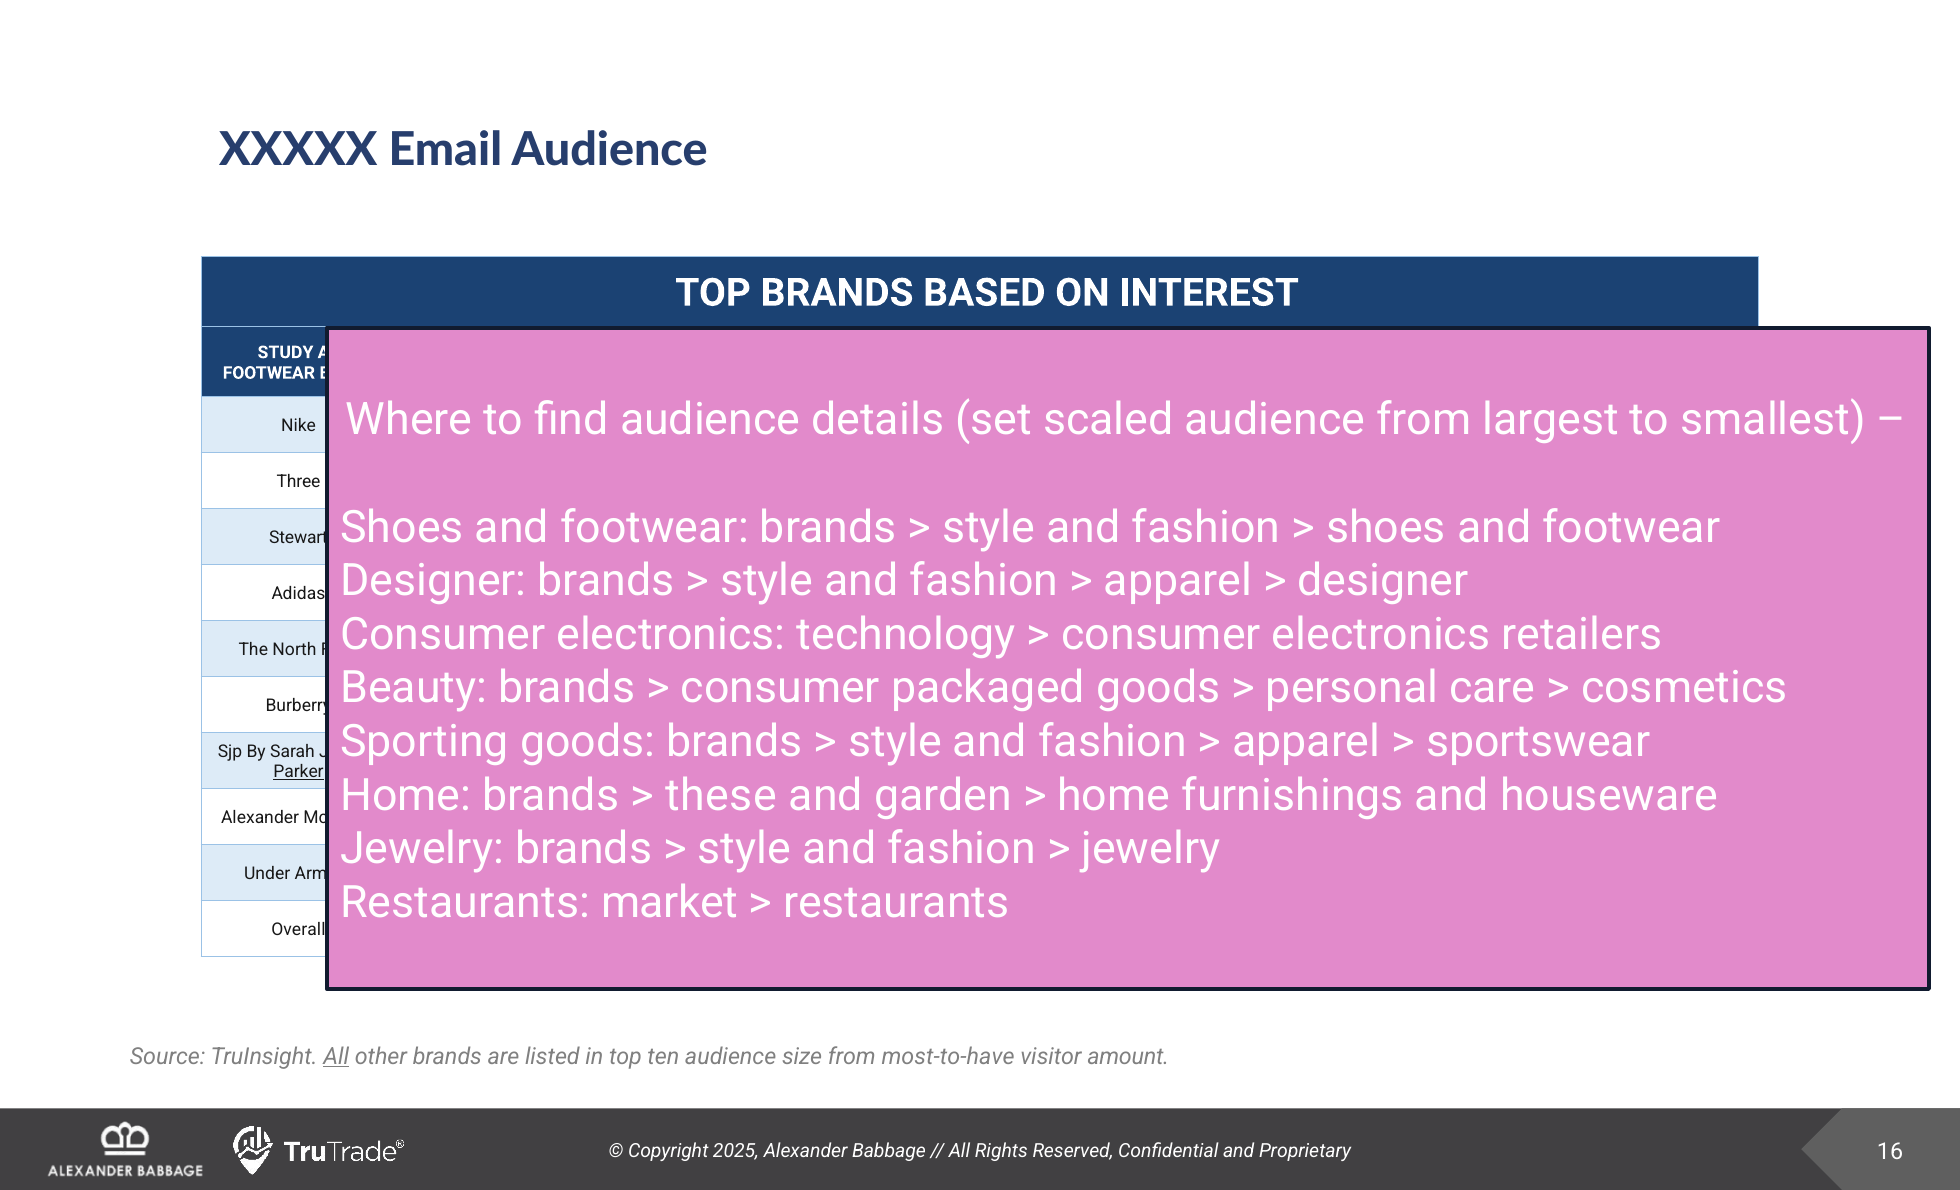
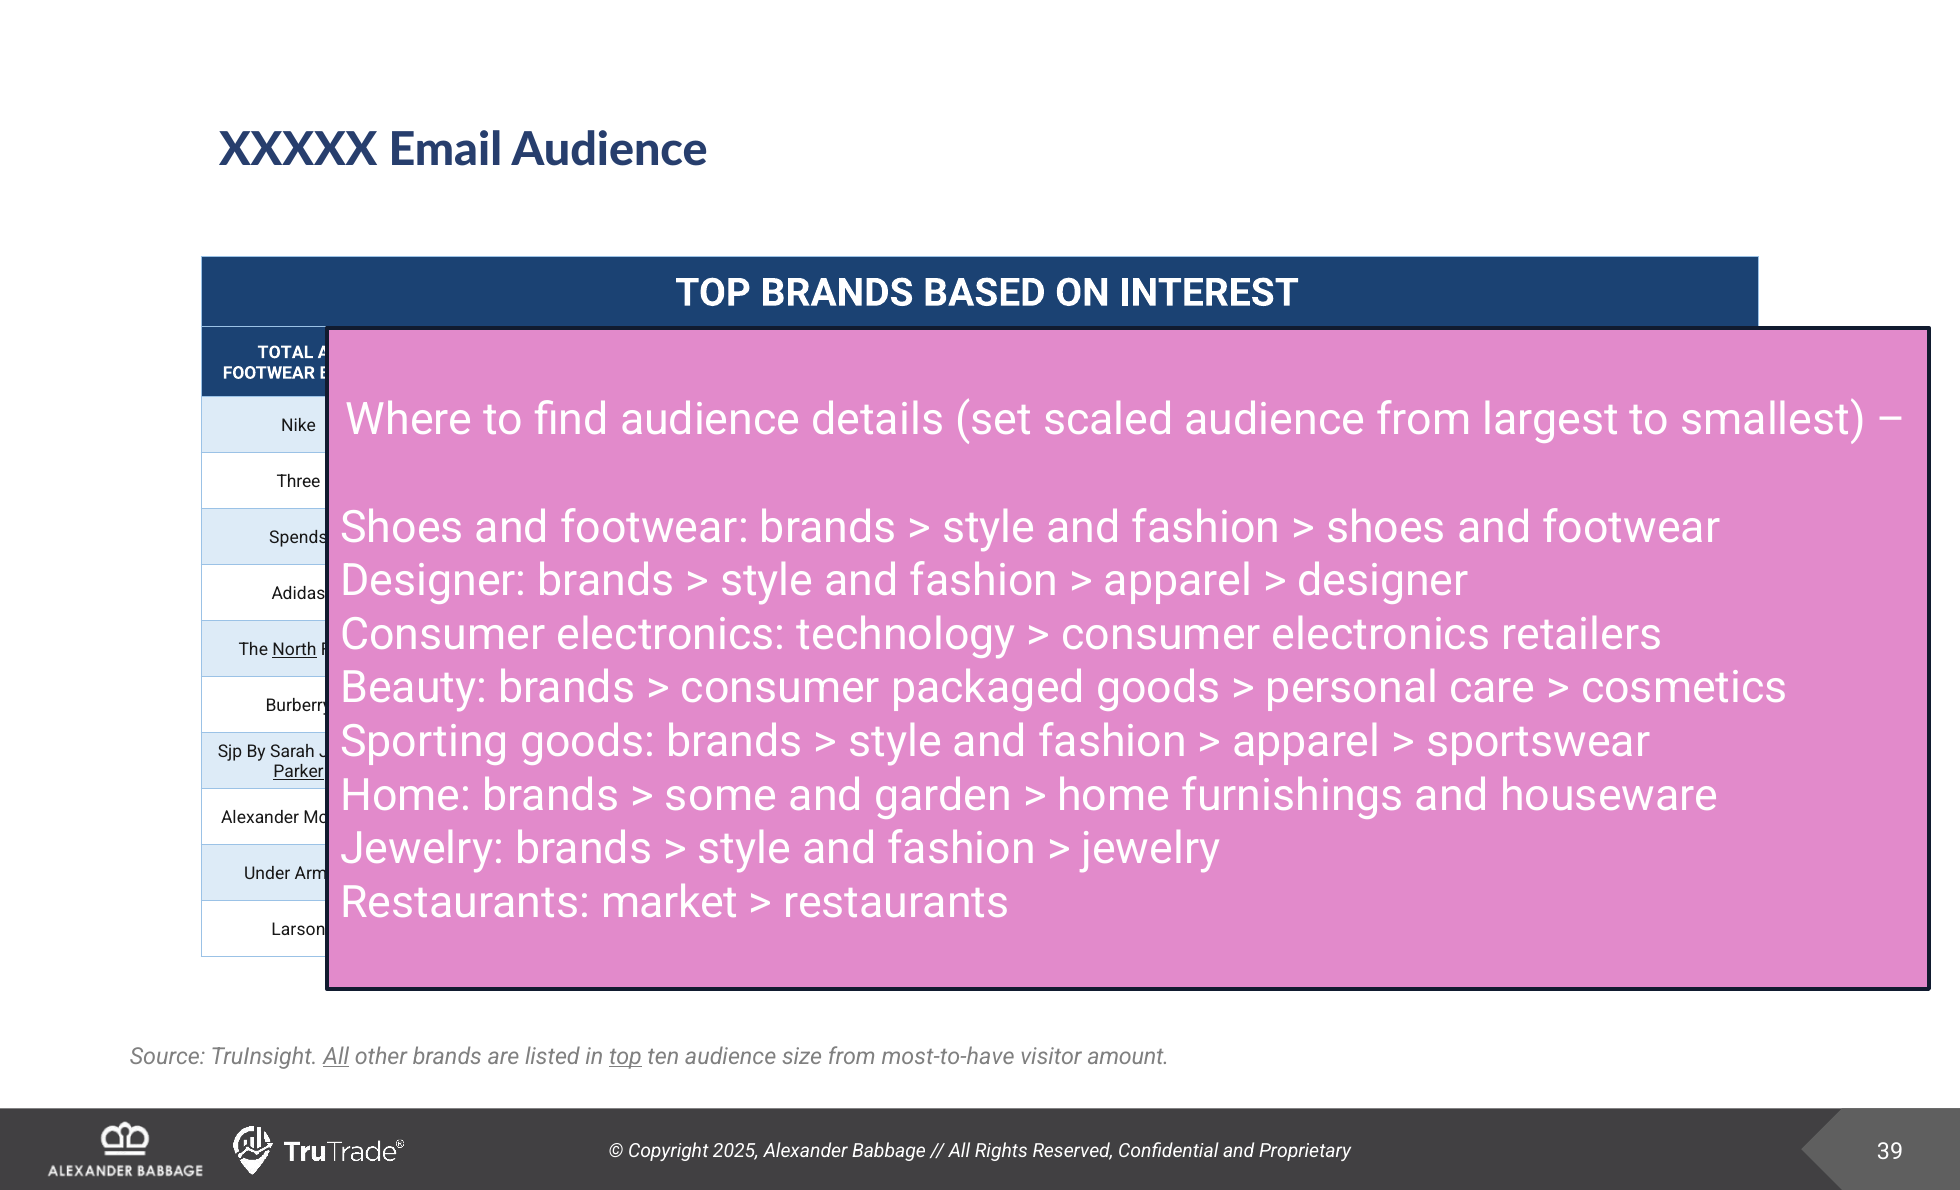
STUDY: STUDY -> TOTAL
Stewart: Stewart -> Spends
North at (294, 650) underline: none -> present
these: these -> some
Overall: Overall -> Larson
top at (625, 1057) underline: none -> present
16: 16 -> 39
